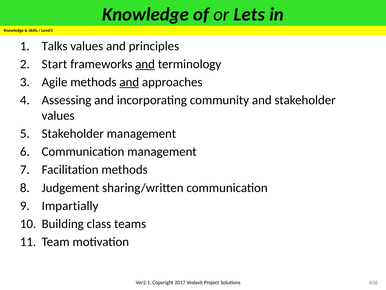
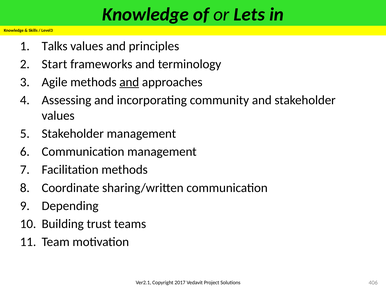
and at (145, 64) underline: present -> none
Judgement: Judgement -> Coordinate
Impartially: Impartially -> Depending
class: class -> trust
